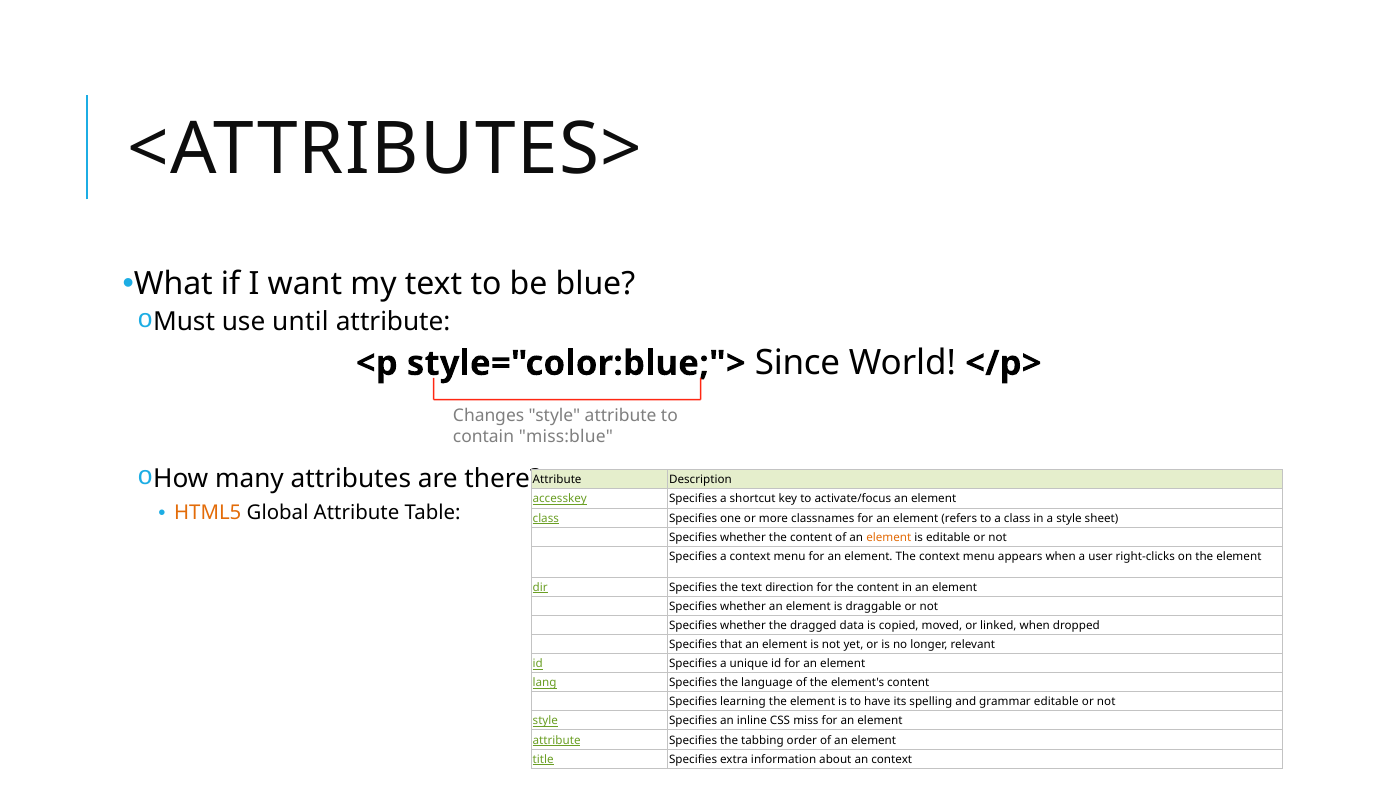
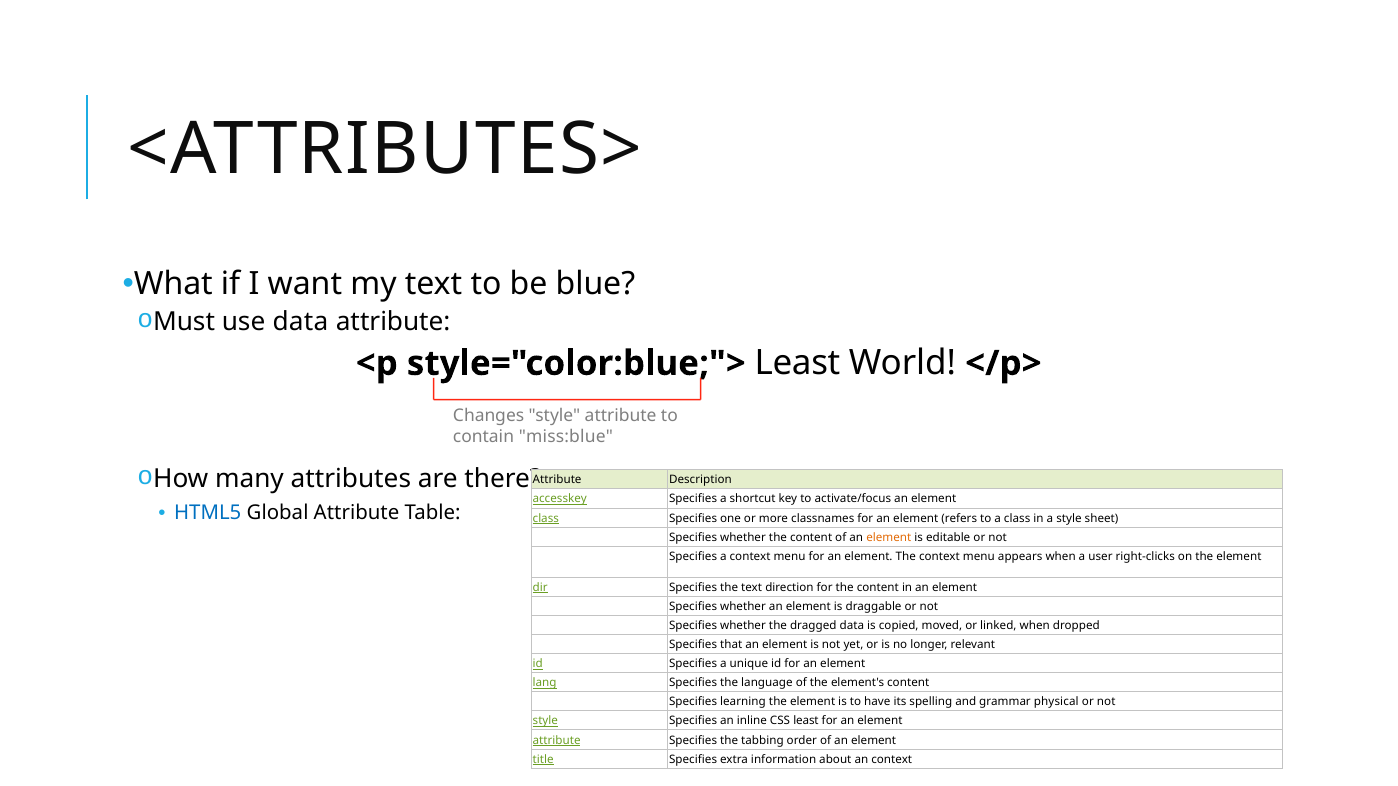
use until: until -> data
style="color:blue;"> Since: Since -> Least
HTML5 colour: orange -> blue
grammar editable: editable -> physical
CSS miss: miss -> least
